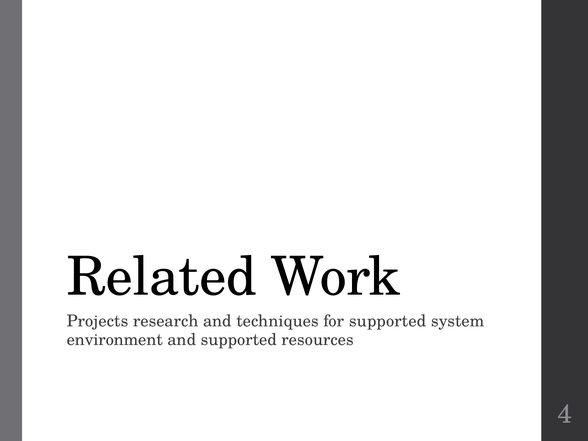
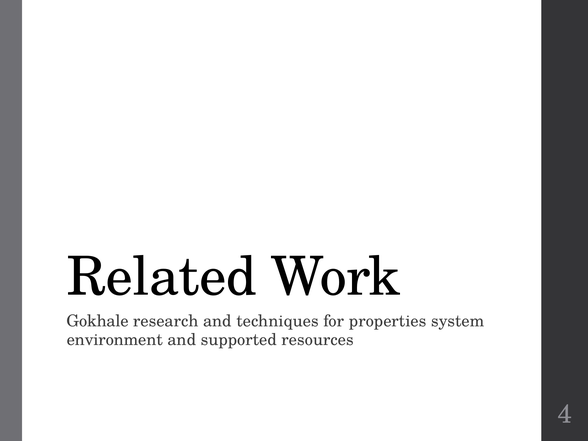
Projects: Projects -> Gokhale
for supported: supported -> properties
